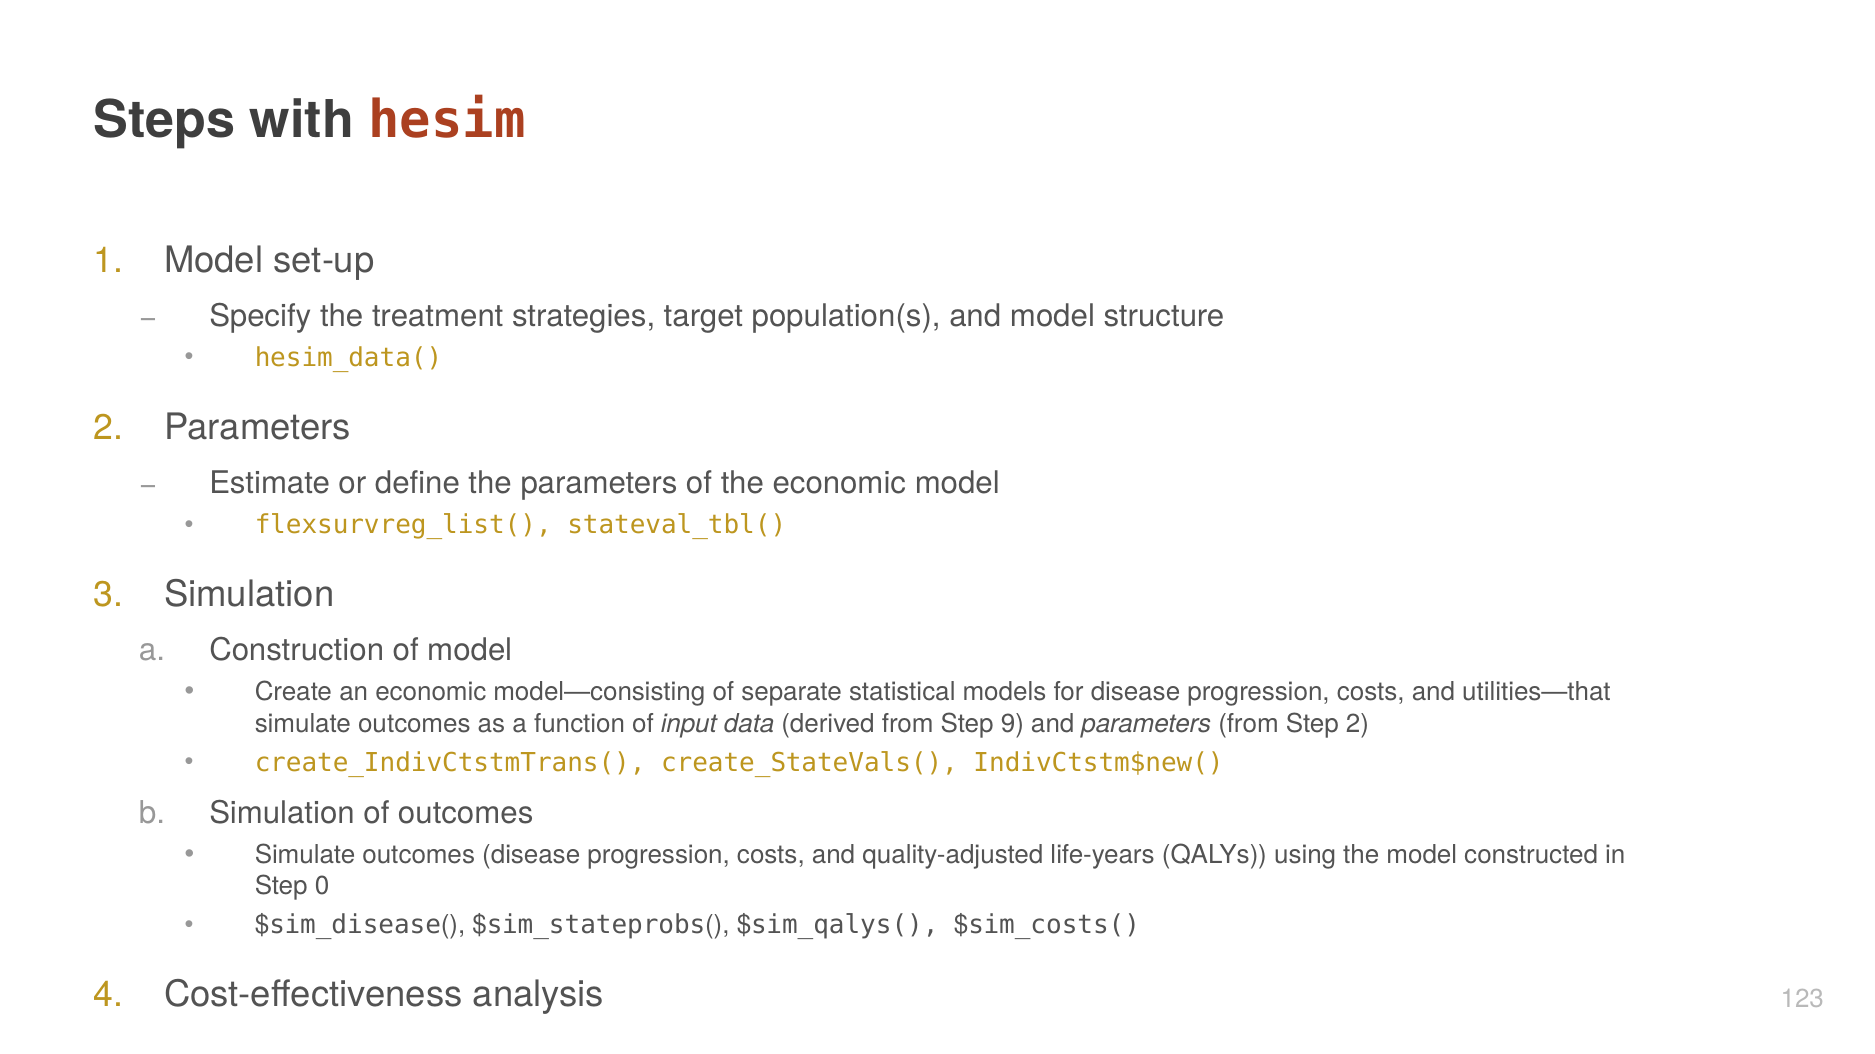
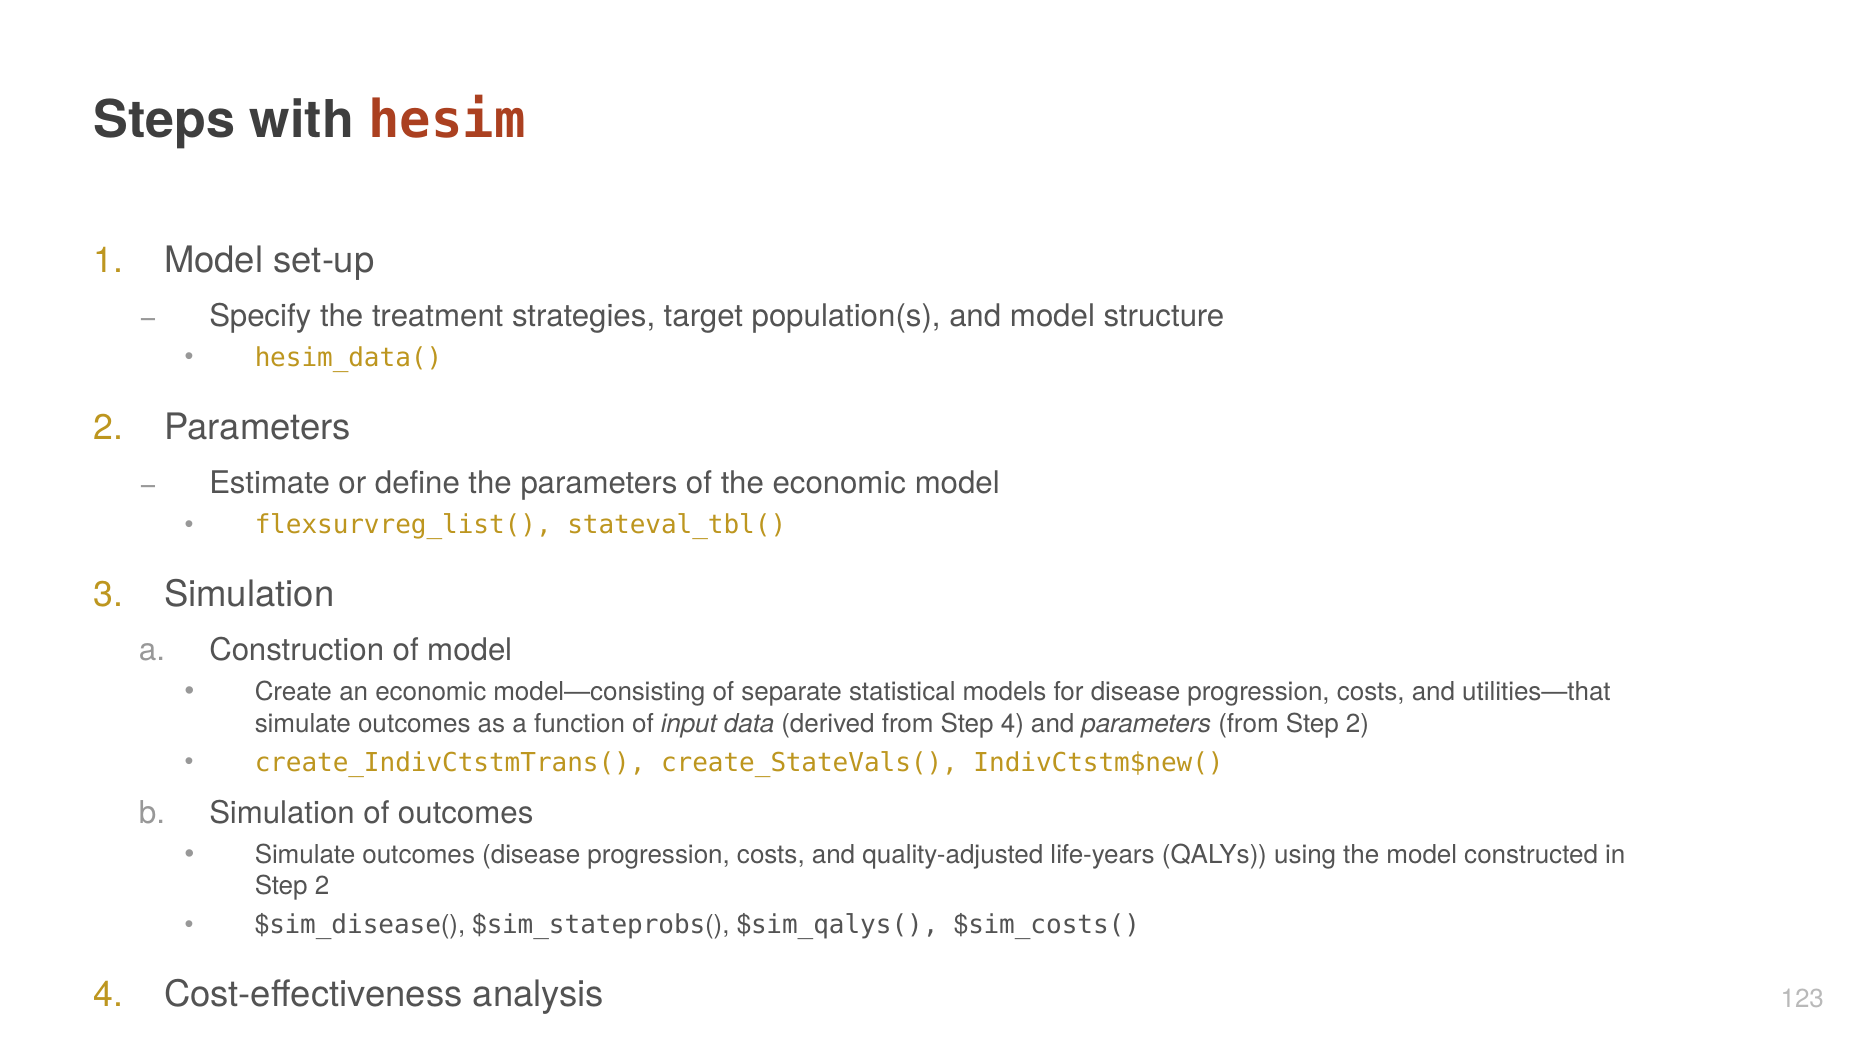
Step 9: 9 -> 4
0 at (322, 887): 0 -> 2
